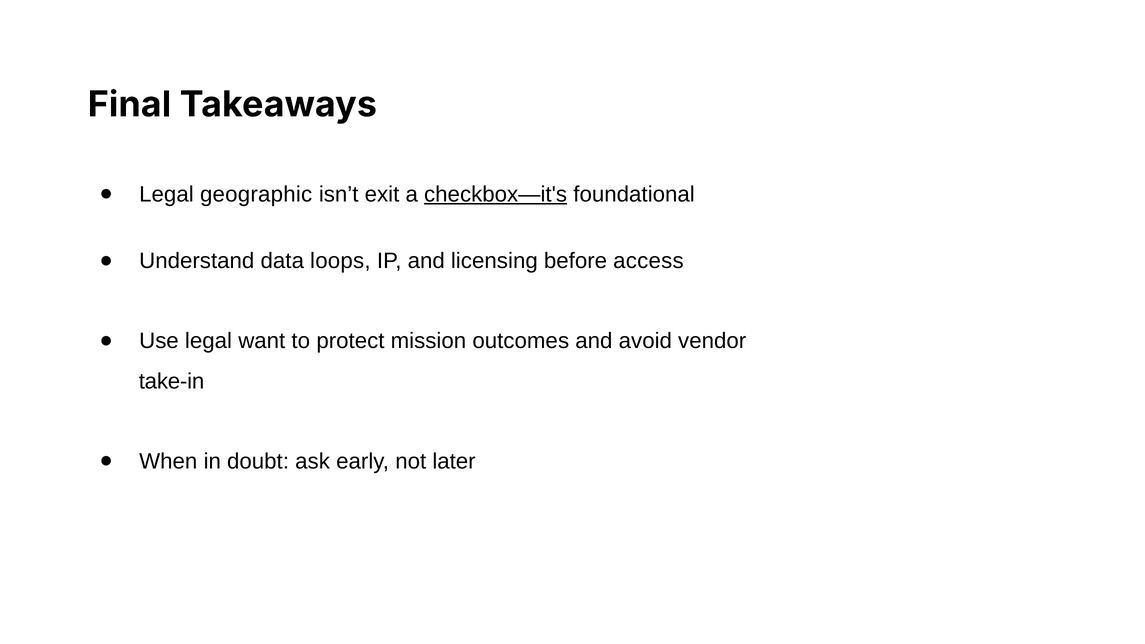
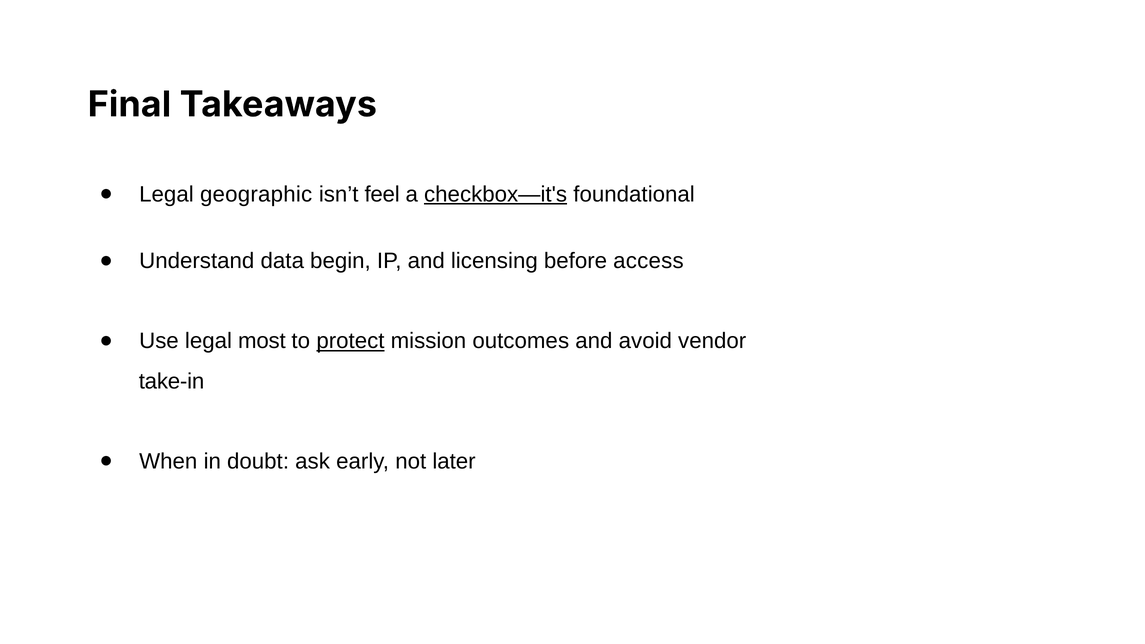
exit: exit -> feel
loops: loops -> begin
want: want -> most
protect underline: none -> present
